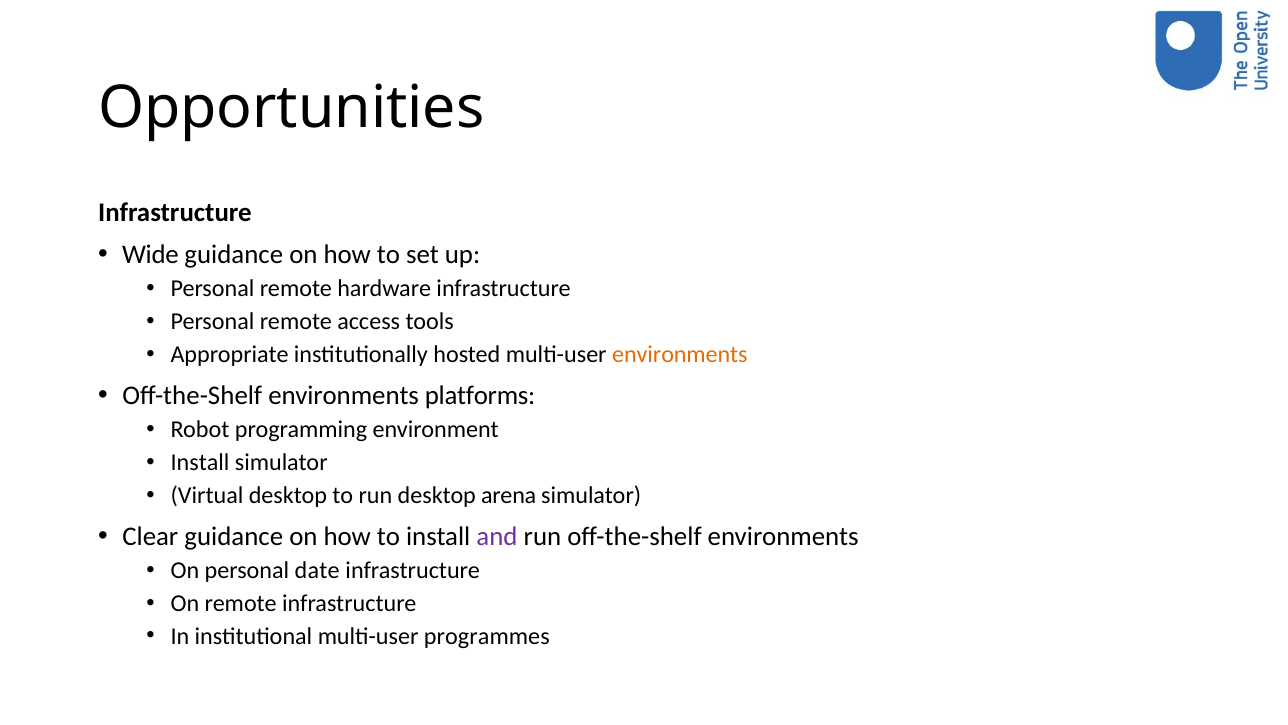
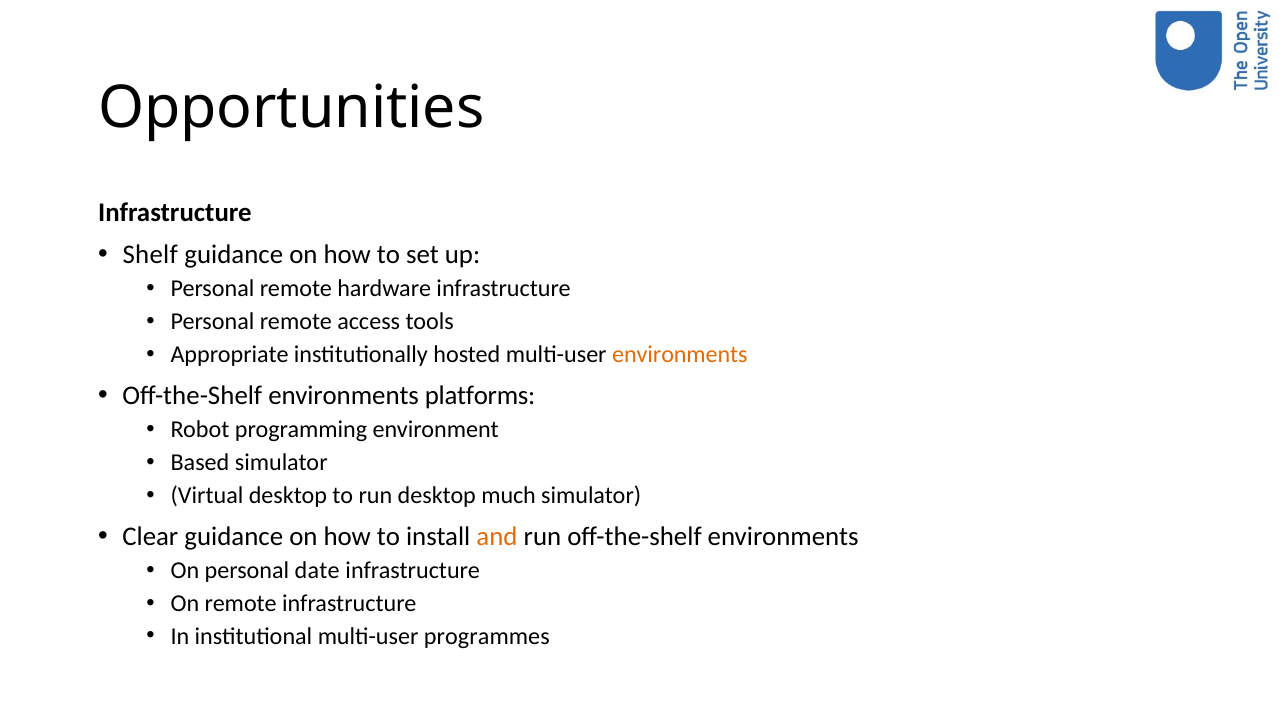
Wide: Wide -> Shelf
Install at (200, 462): Install -> Based
arena: arena -> much
and colour: purple -> orange
